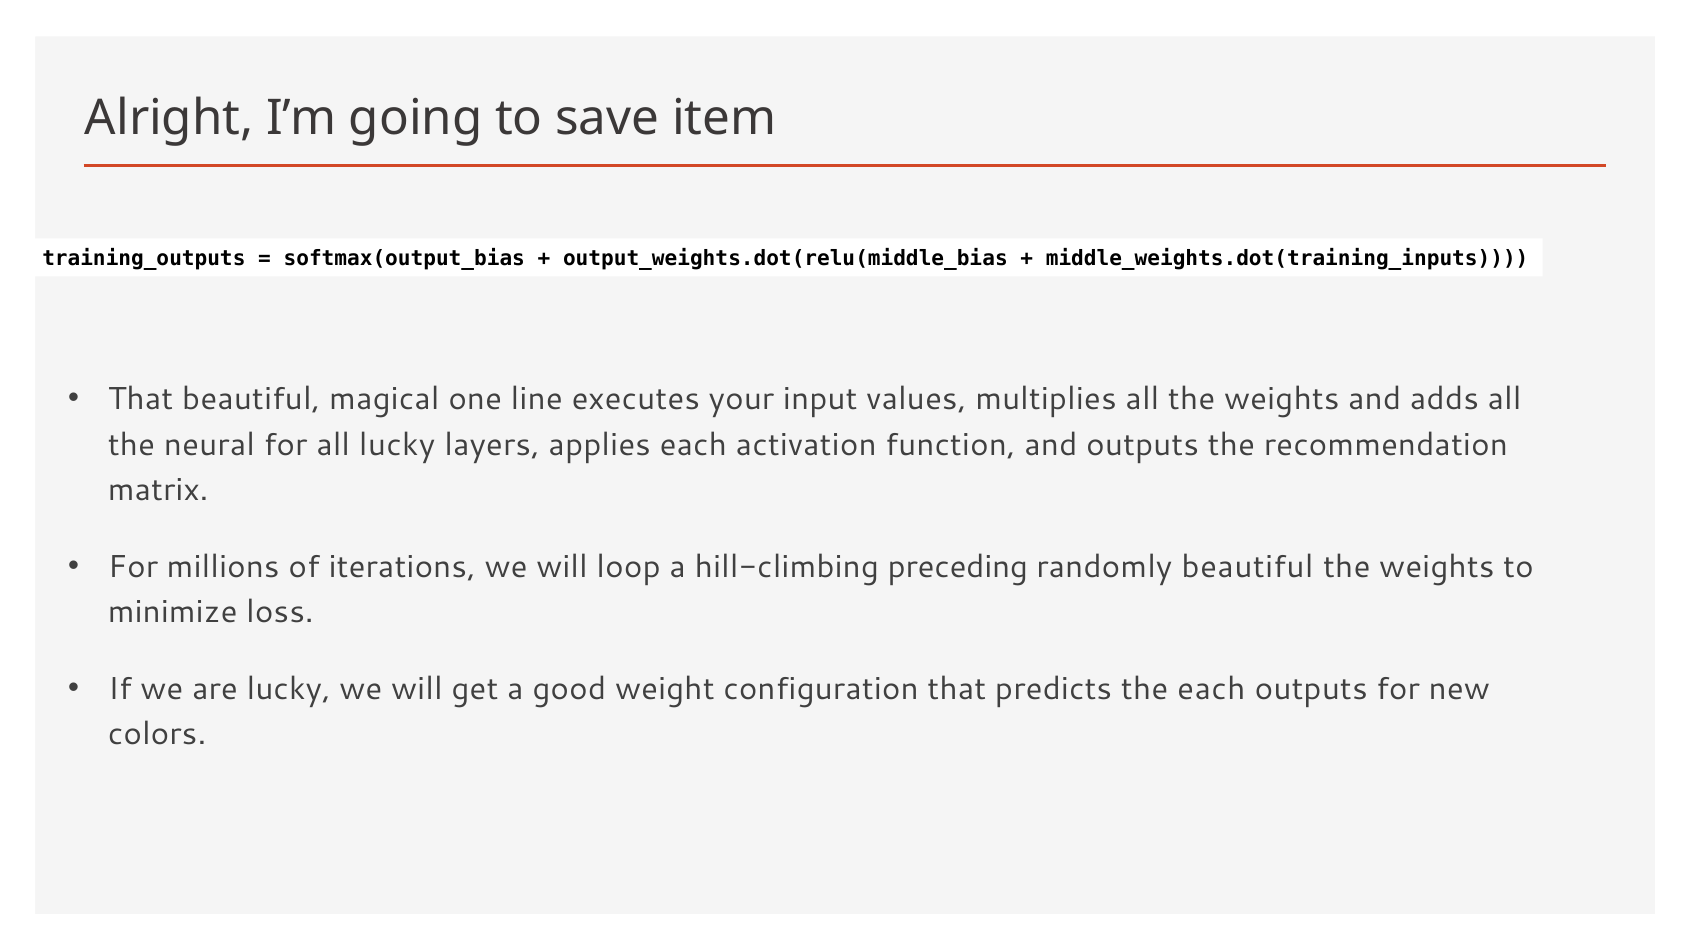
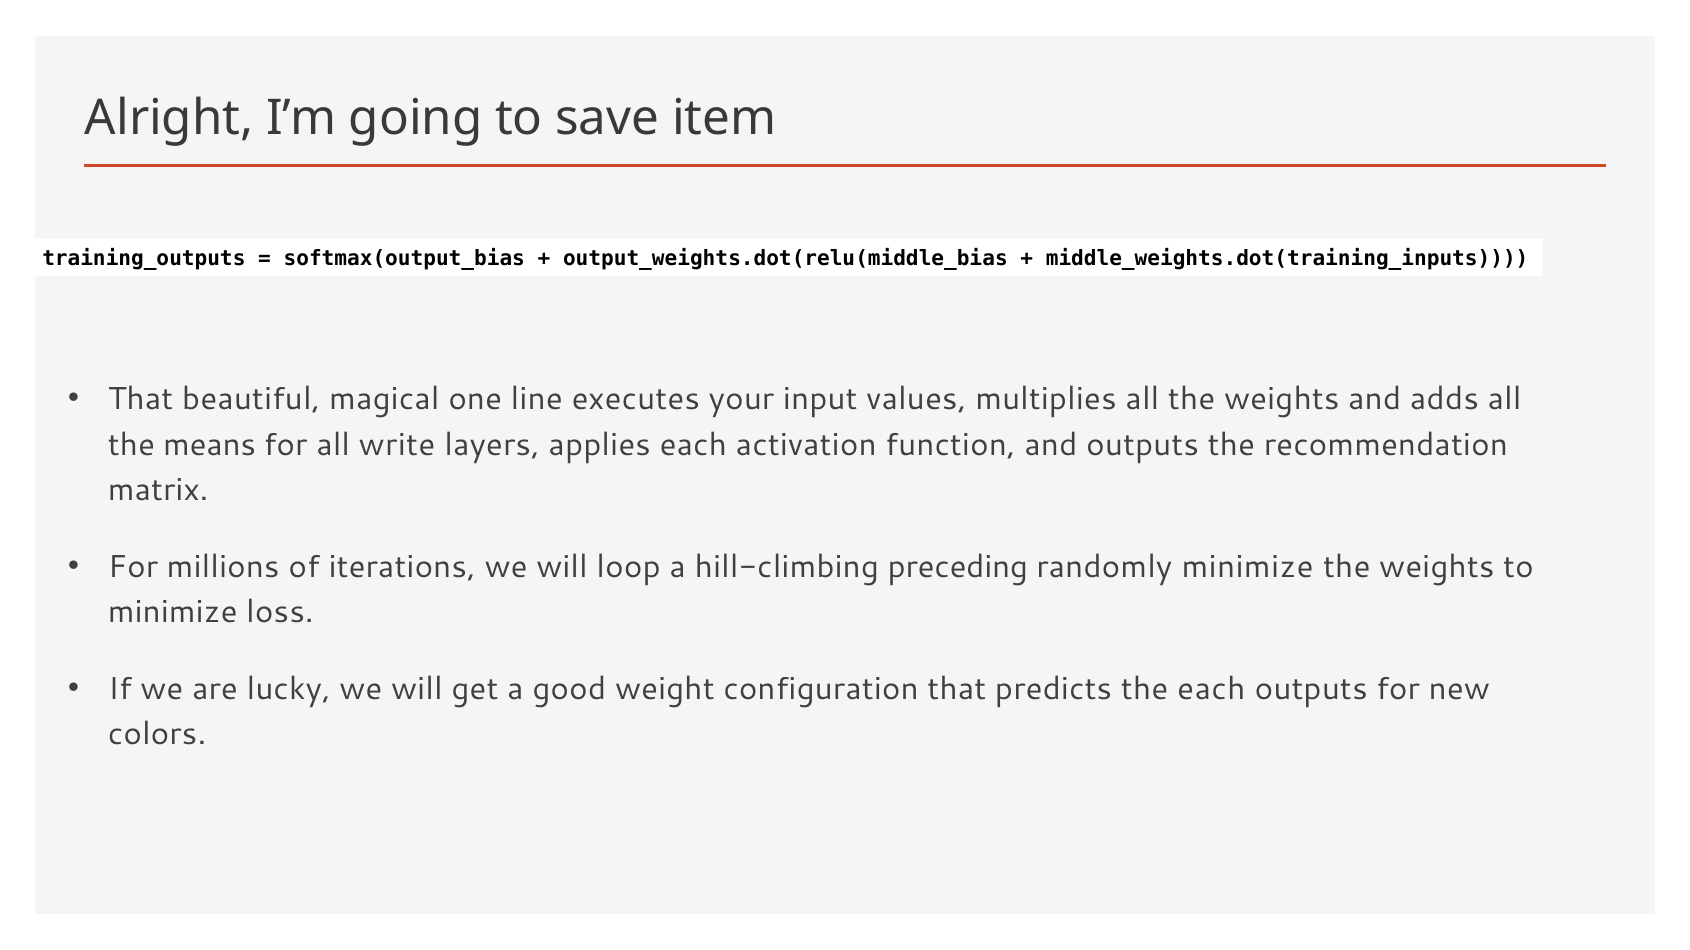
neural: neural -> means
all lucky: lucky -> write
randomly beautiful: beautiful -> minimize
